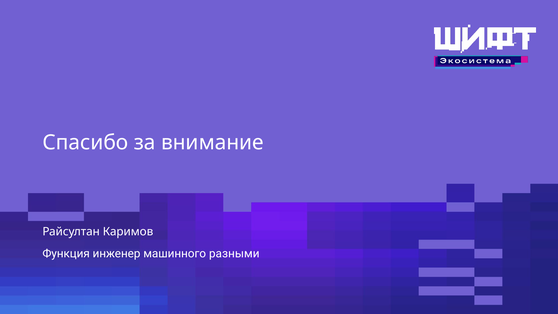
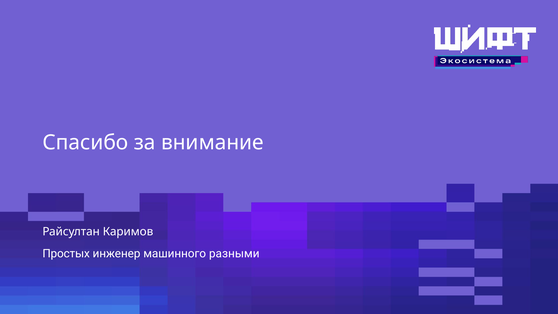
Функция: Функция -> Простых
